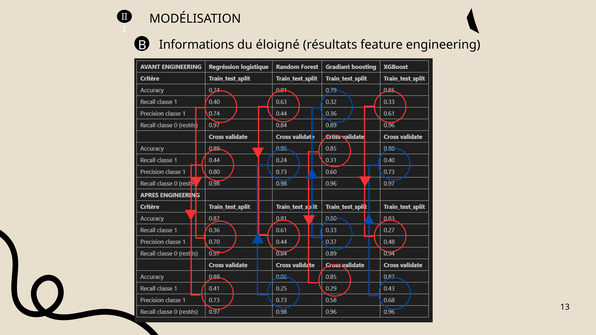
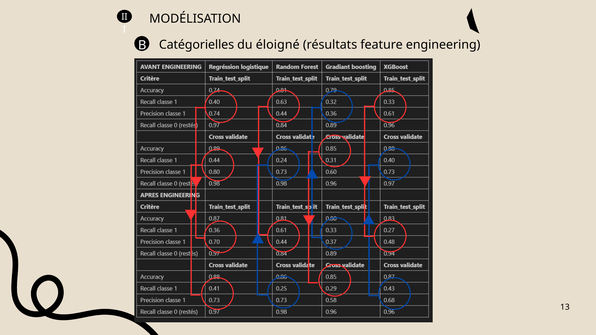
Informations: Informations -> Catégorielles
